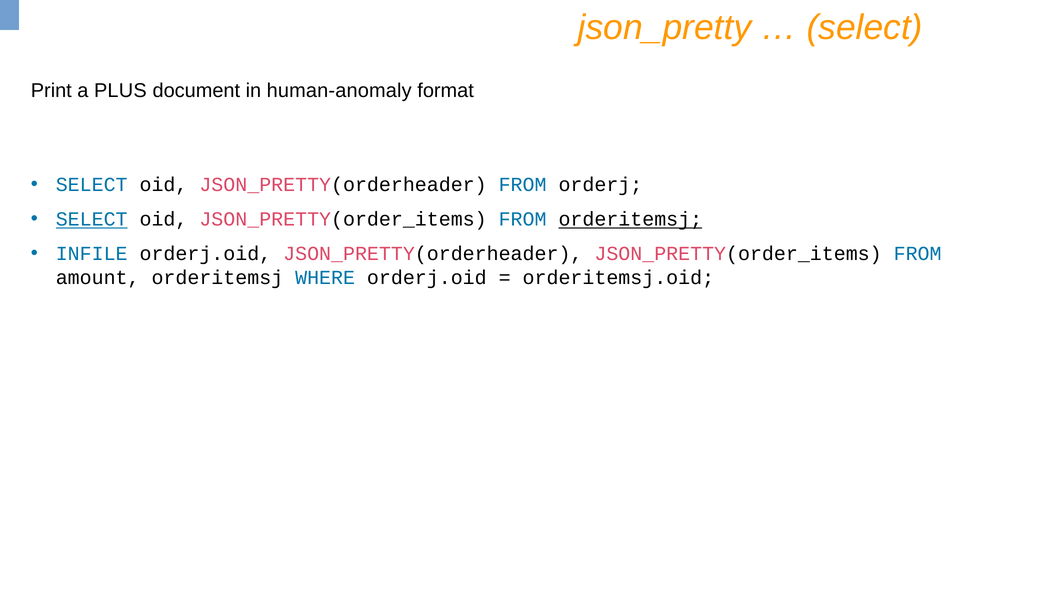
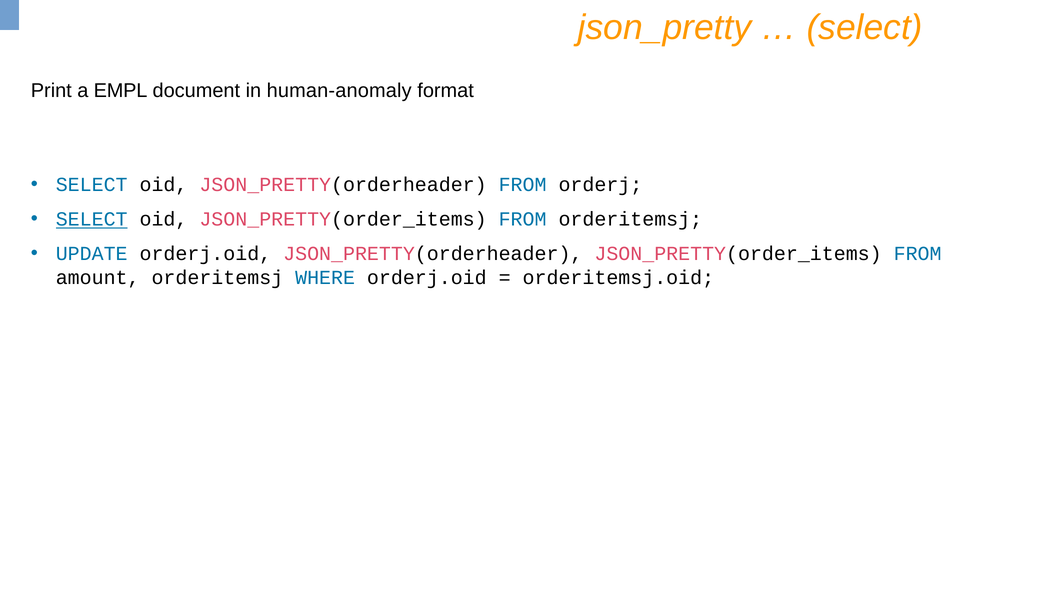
PLUS: PLUS -> EMPL
orderitemsj at (630, 219) underline: present -> none
INFILE: INFILE -> UPDATE
